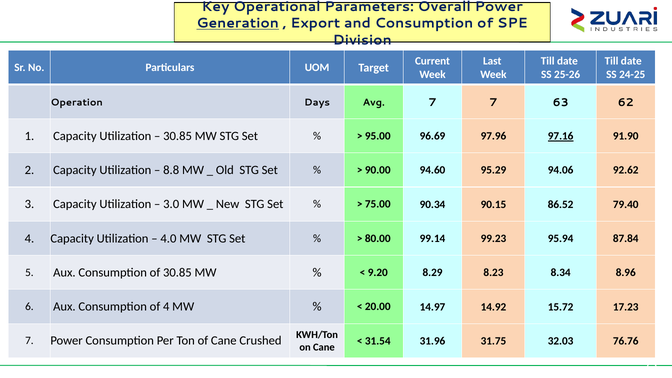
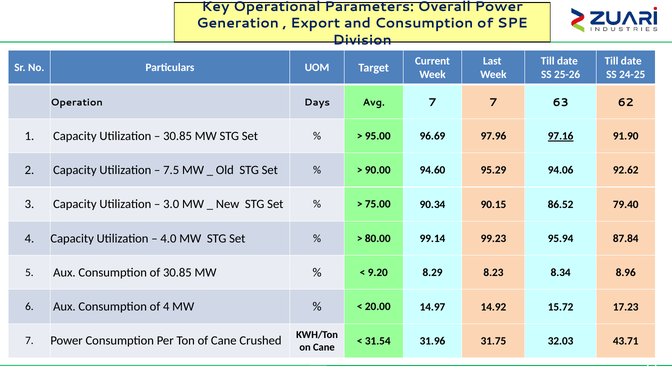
Generation underline: present -> none
8.8: 8.8 -> 7.5
76.76: 76.76 -> 43.71
